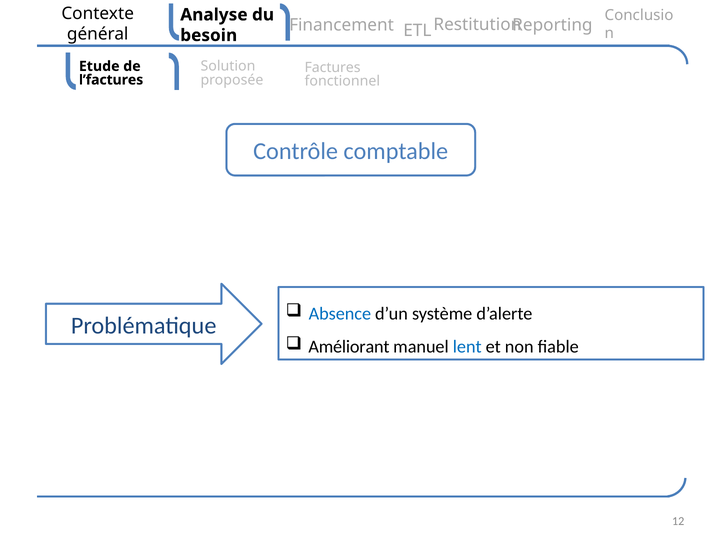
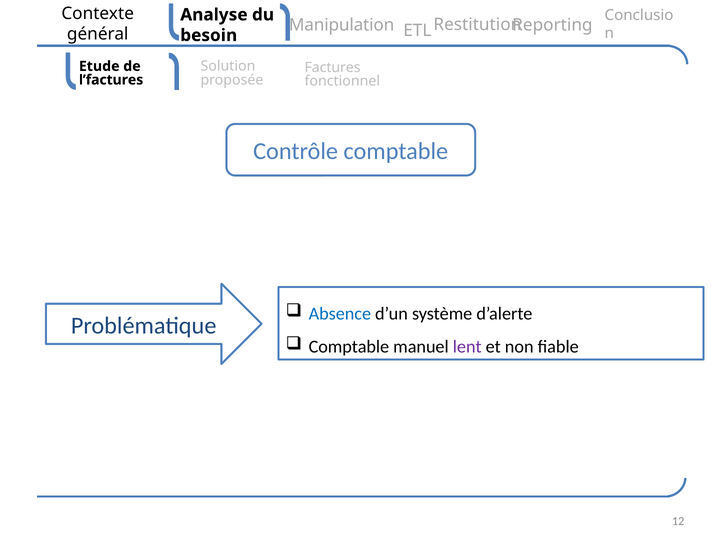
Financement: Financement -> Manipulation
Améliorant at (349, 347): Améliorant -> Comptable
lent colour: blue -> purple
